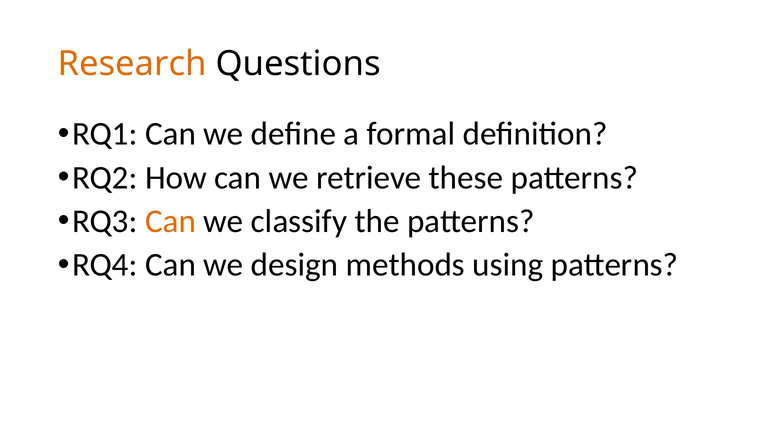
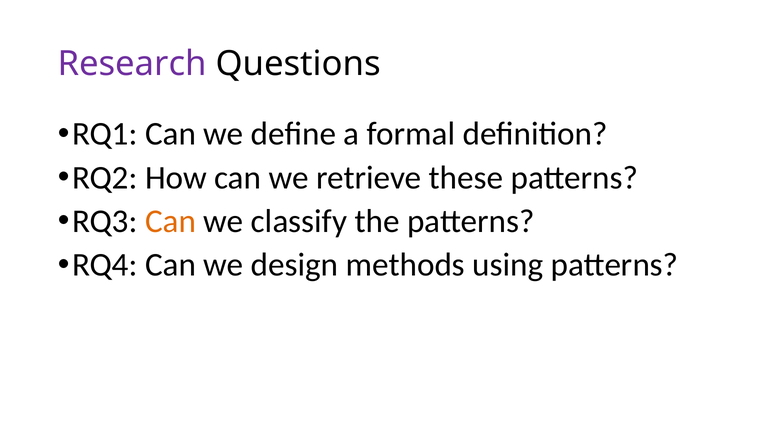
Research colour: orange -> purple
